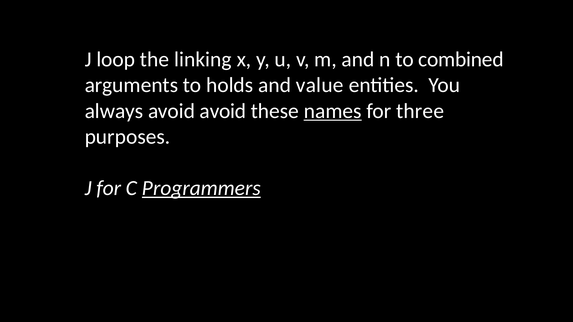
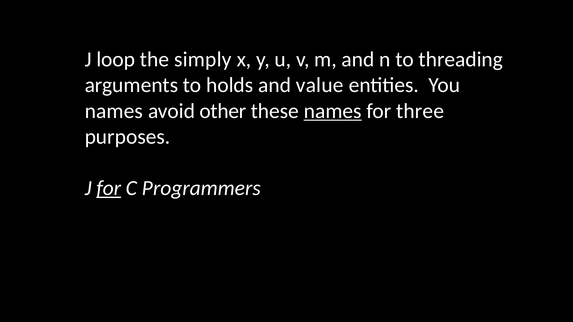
linking: linking -> simply
combined: combined -> threading
always at (114, 111): always -> names
avoid avoid: avoid -> other
for at (109, 188) underline: none -> present
Programmers underline: present -> none
